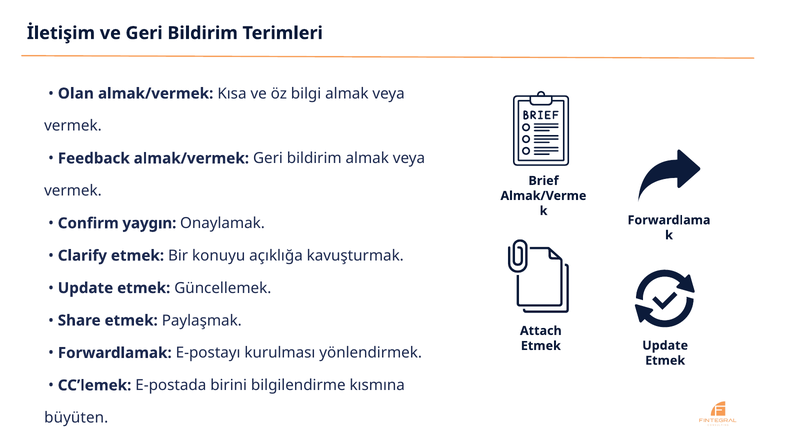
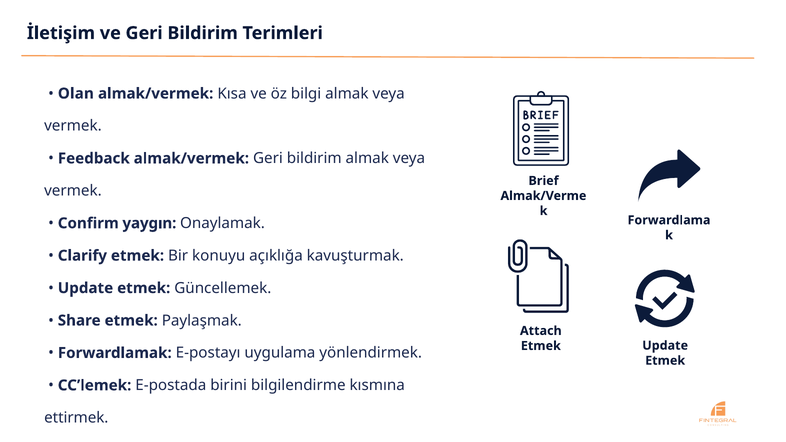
kurulması: kurulması -> uygulama
büyüten: büyüten -> ettirmek
